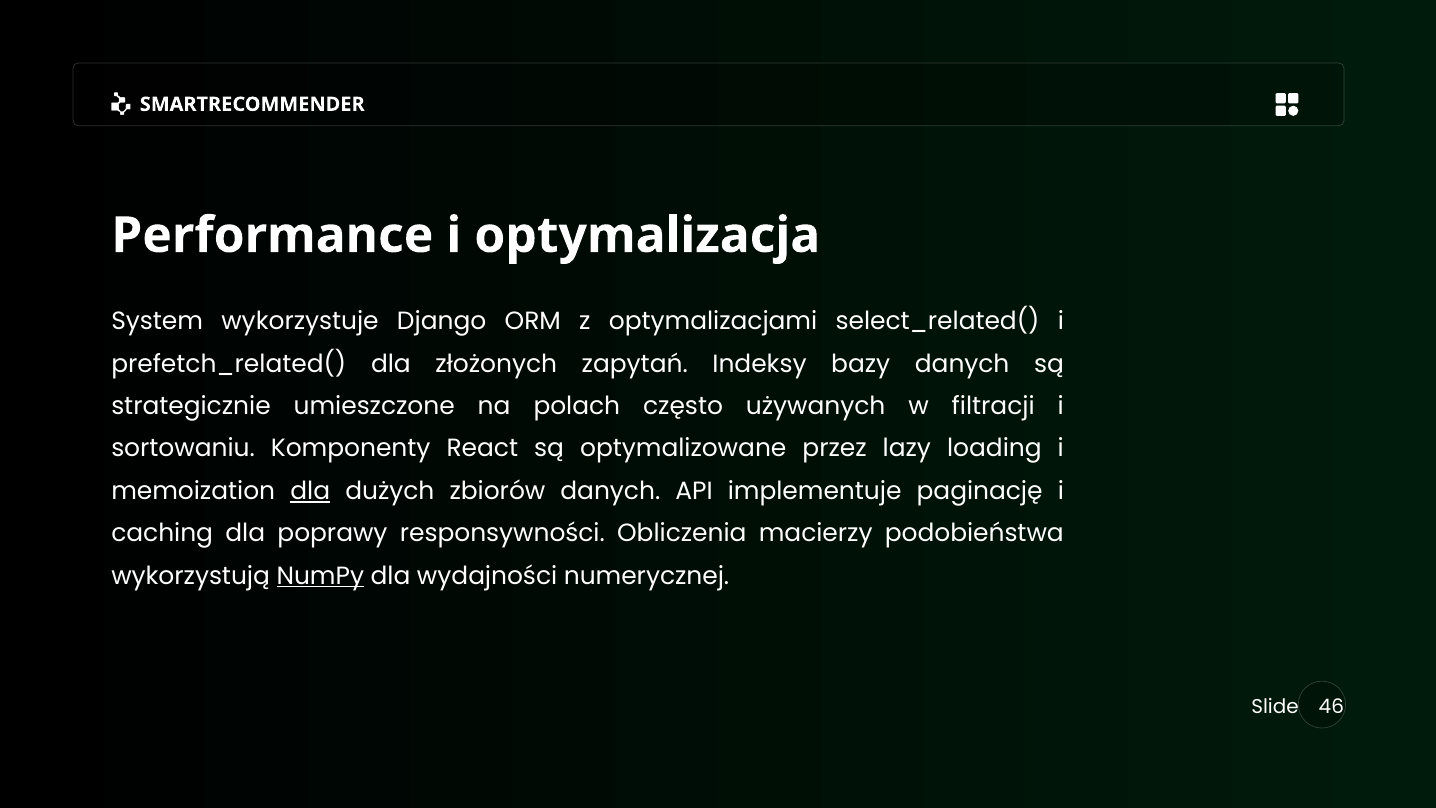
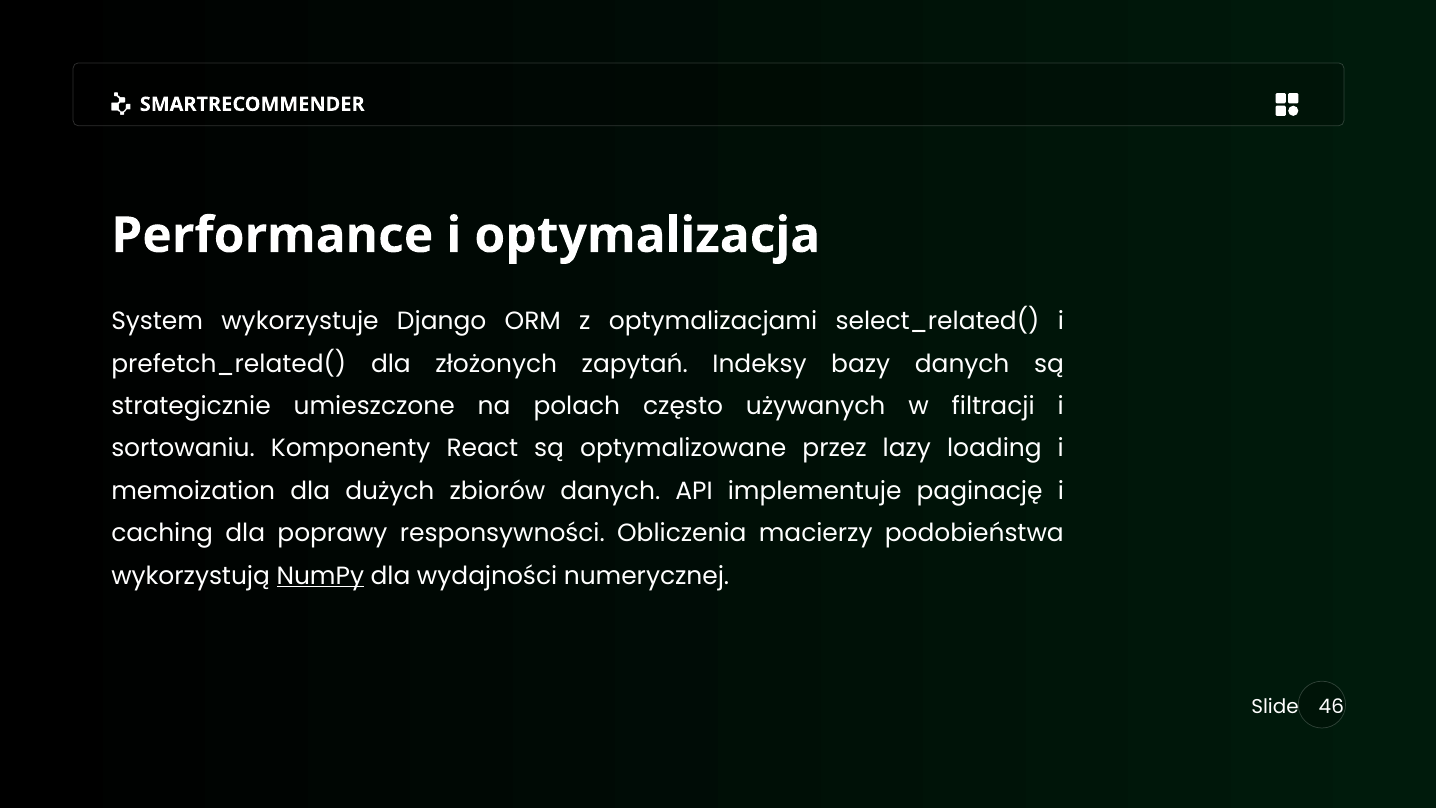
dla at (310, 491) underline: present -> none
